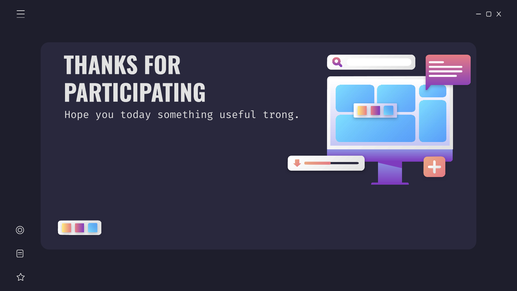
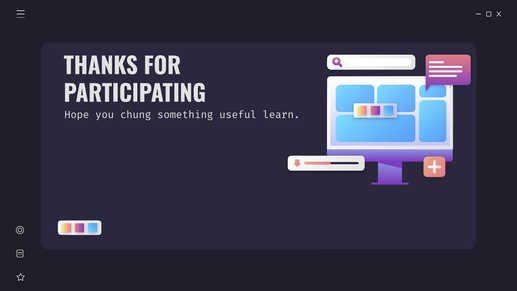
today: today -> chung
trong: trong -> learn
